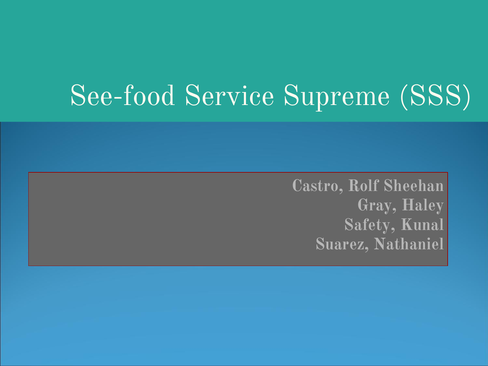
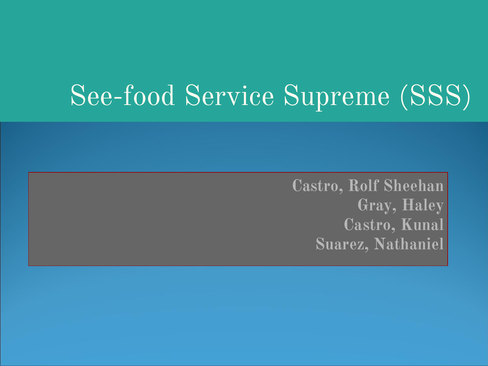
Safety at (370, 225): Safety -> Castro
